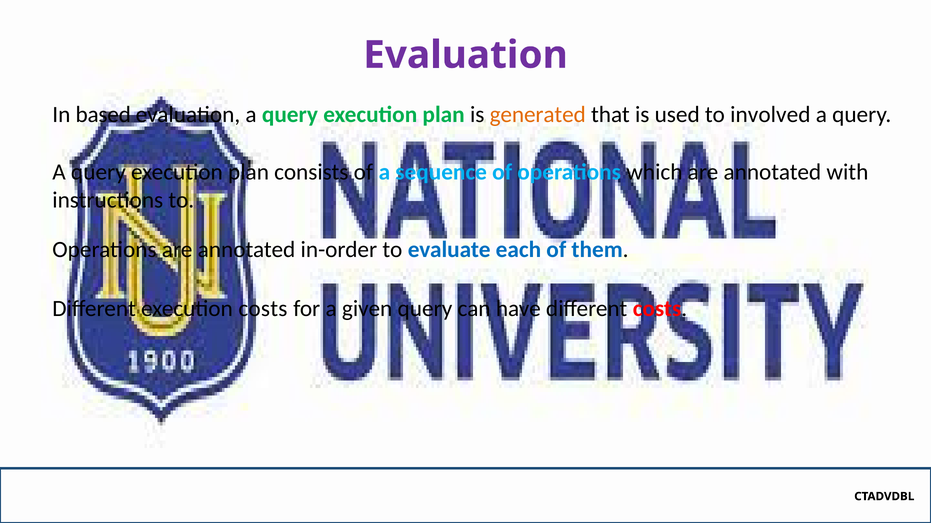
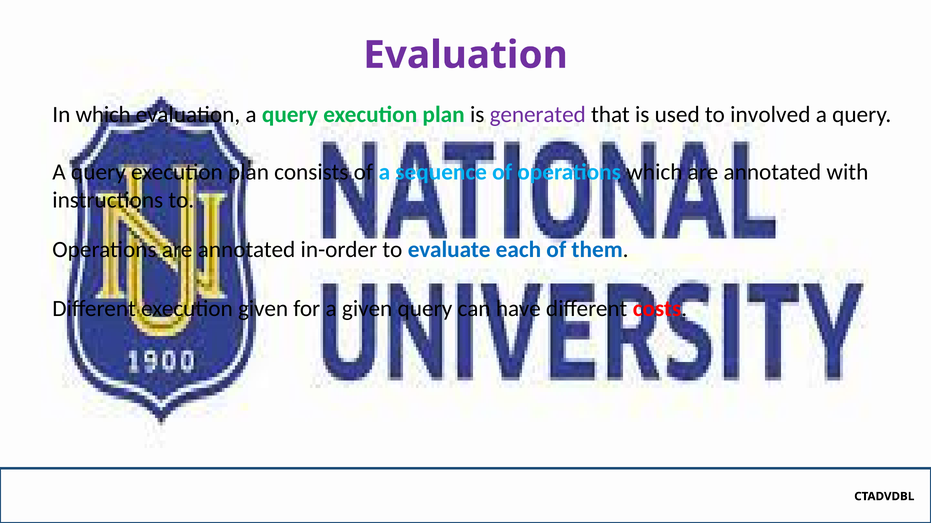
In based: based -> which
generated colour: orange -> purple
execution costs: costs -> given
